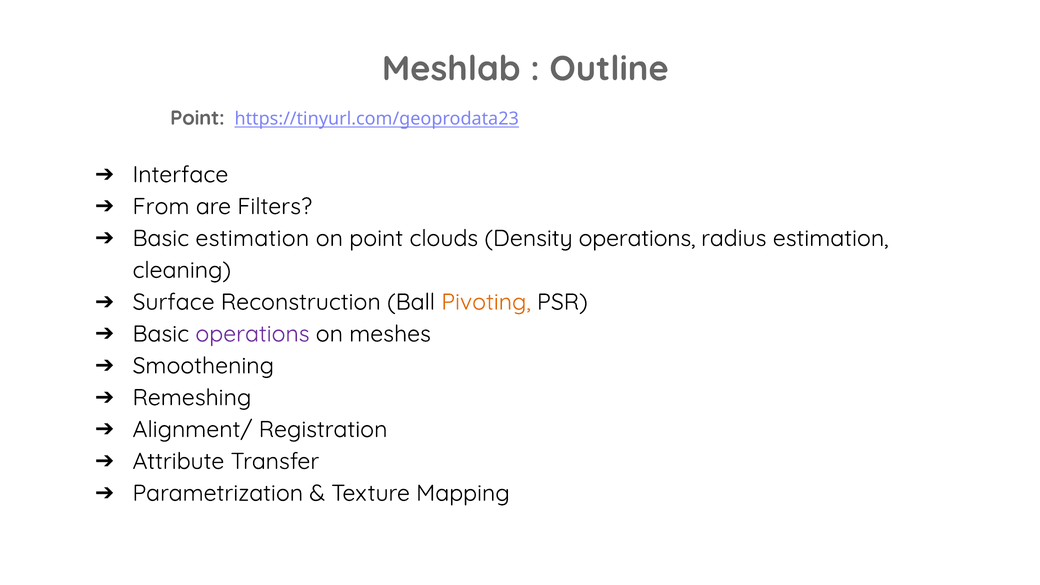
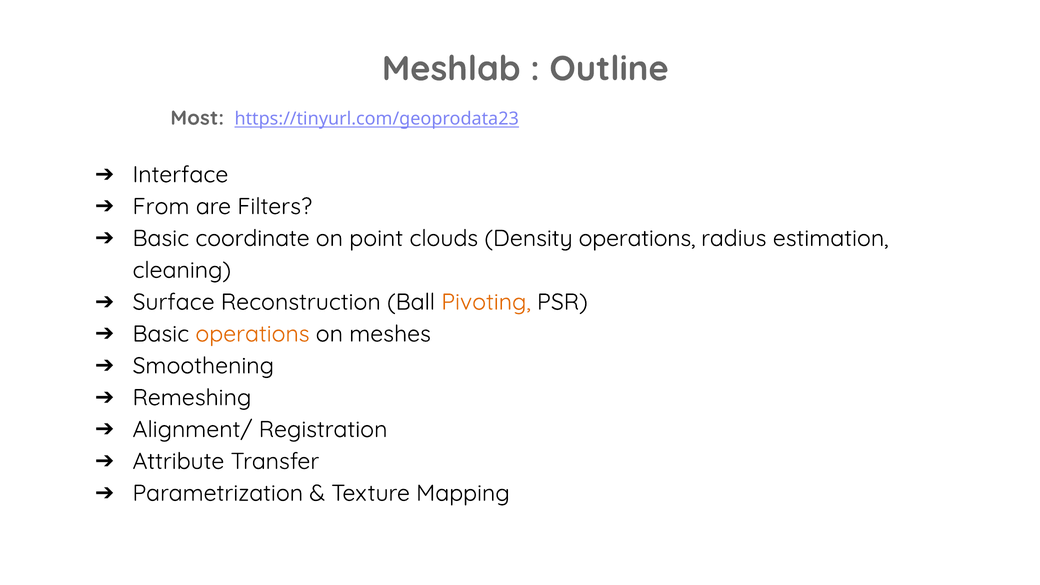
Point at (197, 118): Point -> Most
Basic estimation: estimation -> coordinate
operations at (252, 334) colour: purple -> orange
